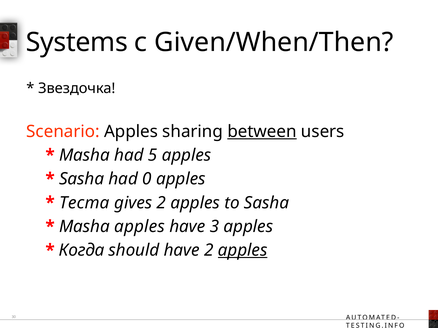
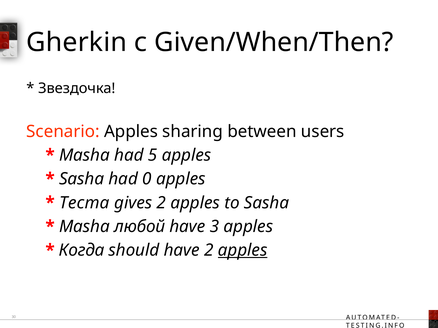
Systems: Systems -> Gherkin
between underline: present -> none
Masha apples: apples -> любой
